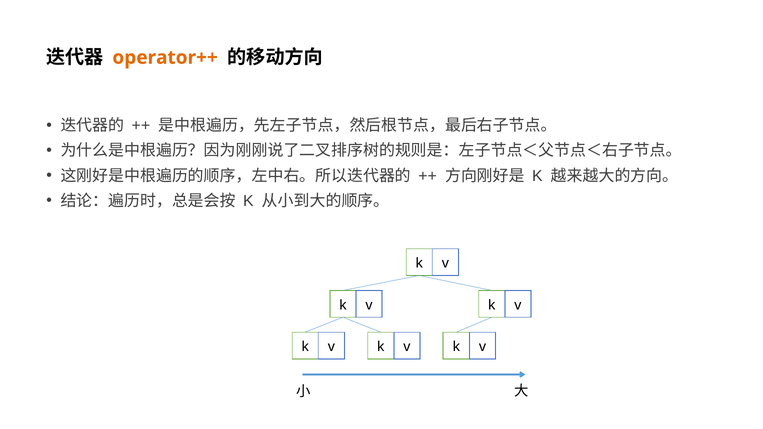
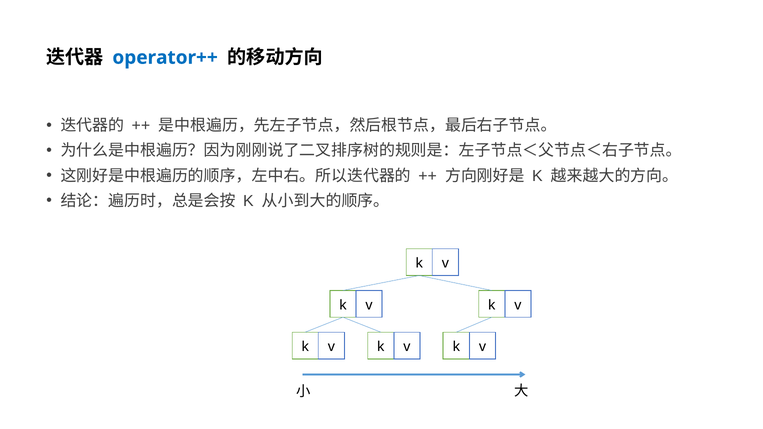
operator++ colour: orange -> blue
